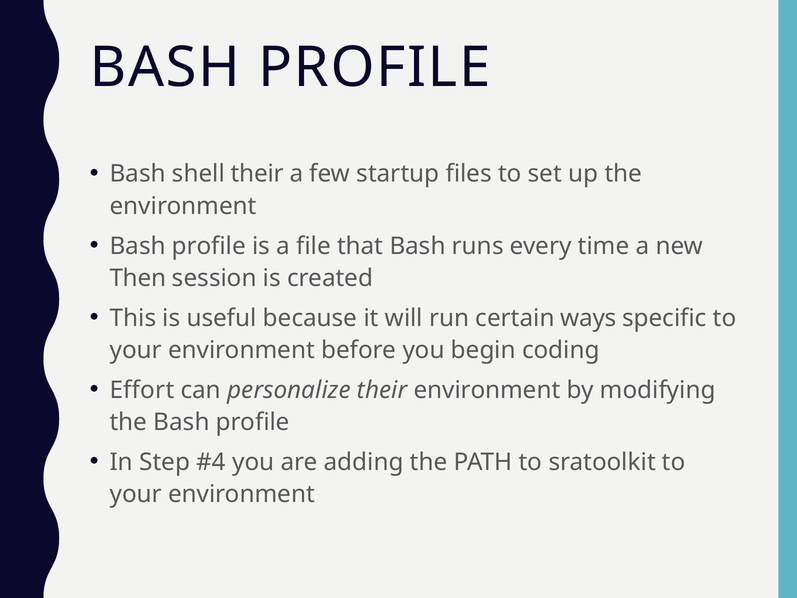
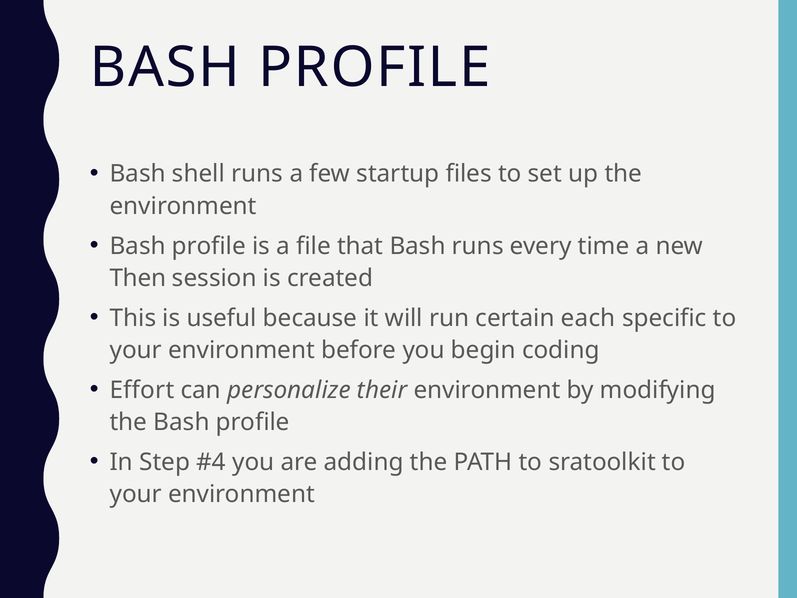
shell their: their -> runs
ways: ways -> each
